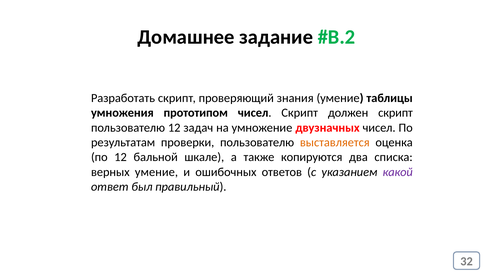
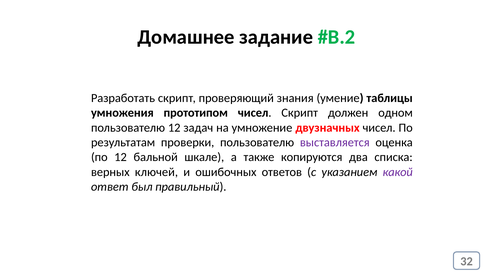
должен скрипт: скрипт -> одном
выставляется colour: orange -> purple
верных умение: умение -> ключей
